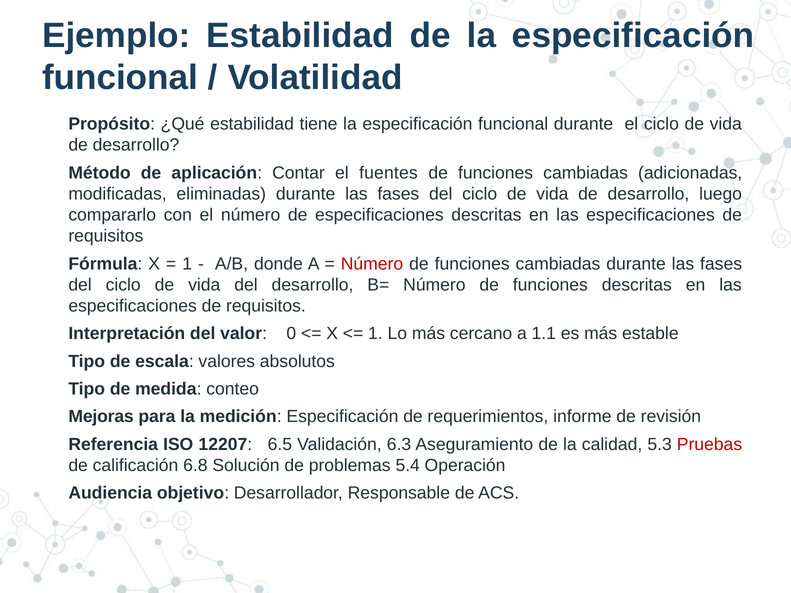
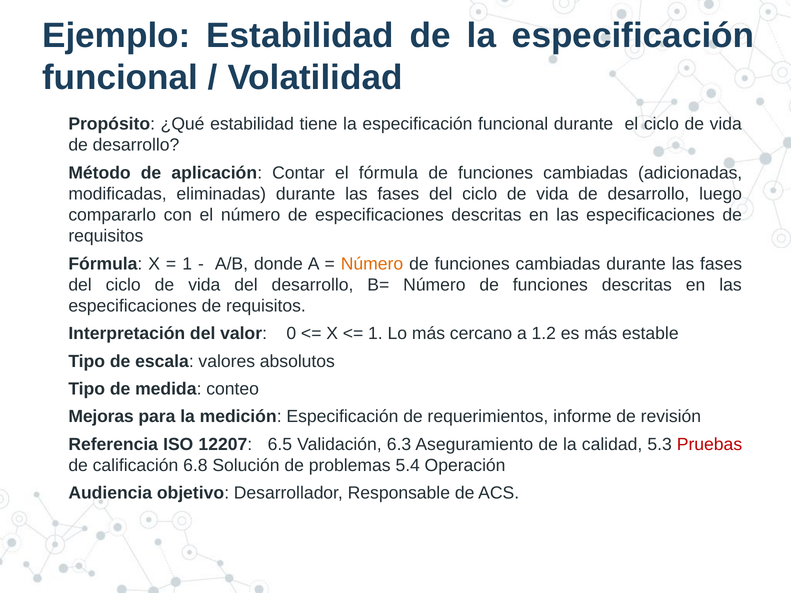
el fuentes: fuentes -> fórmula
Número at (372, 264) colour: red -> orange
1.1: 1.1 -> 1.2
